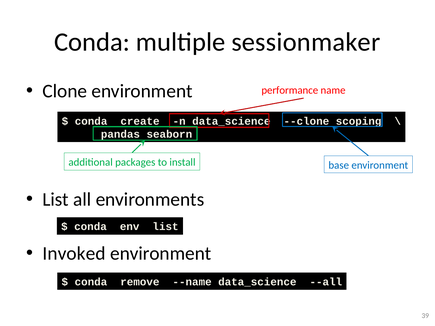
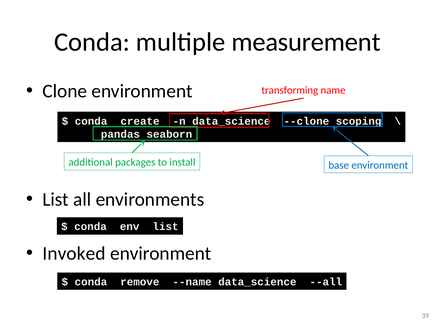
sessionmaker: sessionmaker -> measurement
performance: performance -> transforming
